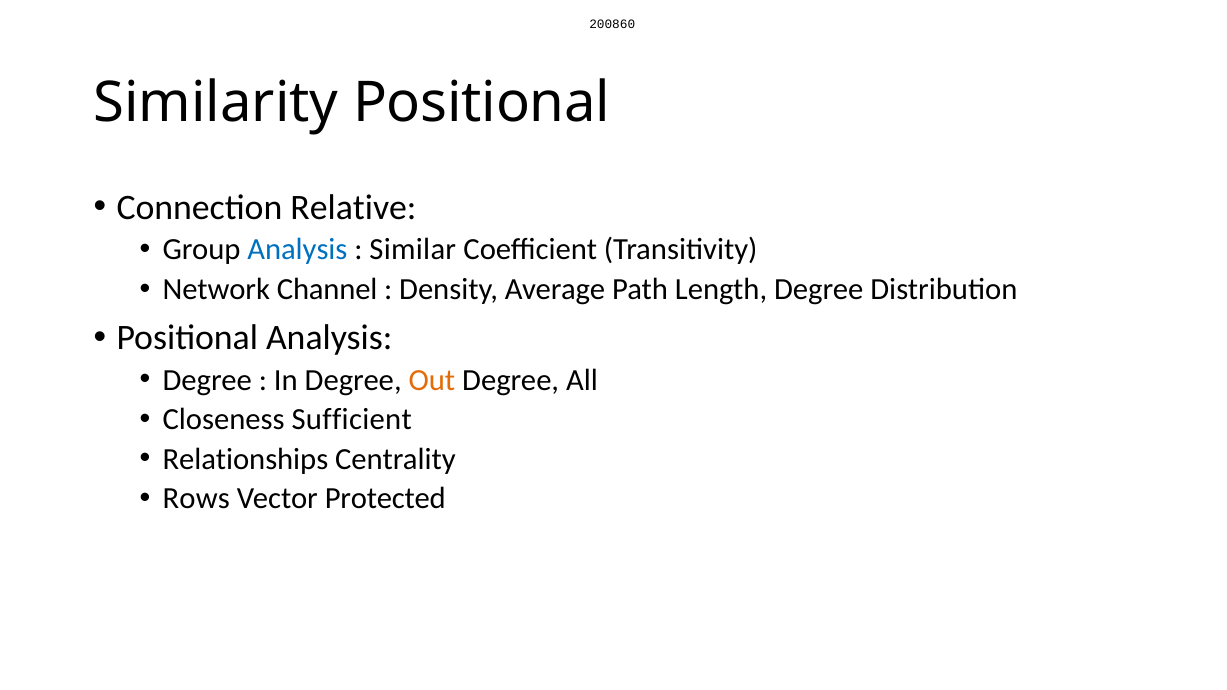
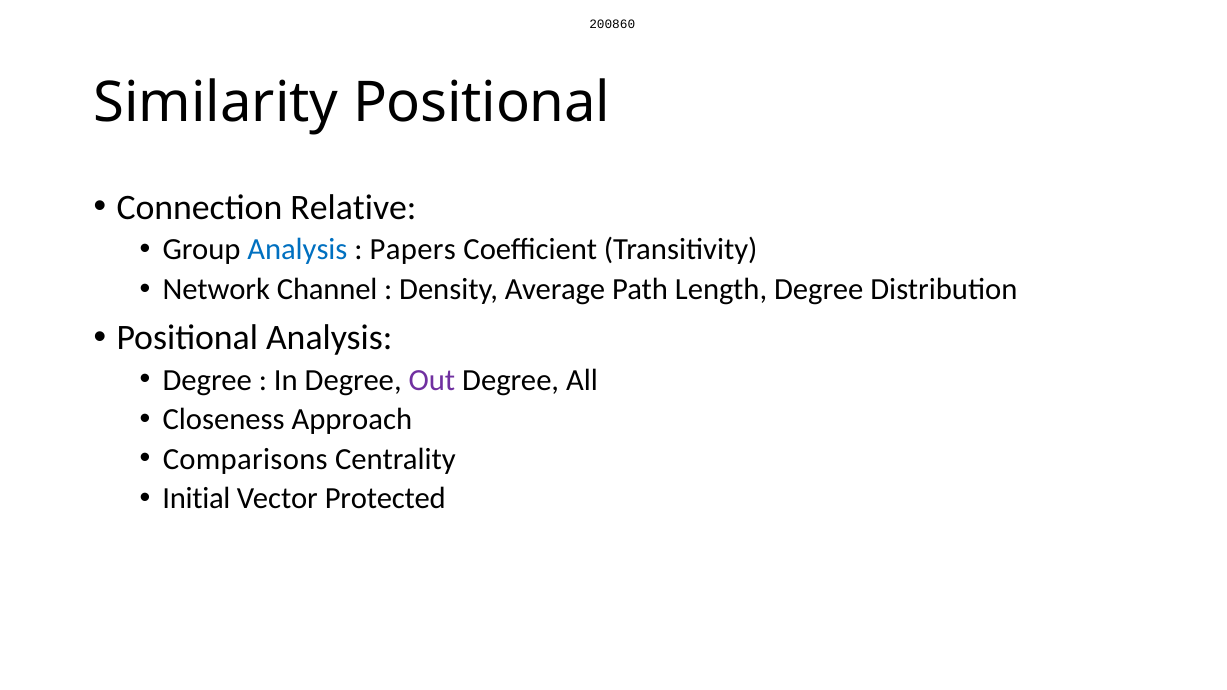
Similar: Similar -> Papers
Out colour: orange -> purple
Sufficient: Sufficient -> Approach
Relationships: Relationships -> Comparisons
Rows: Rows -> Initial
